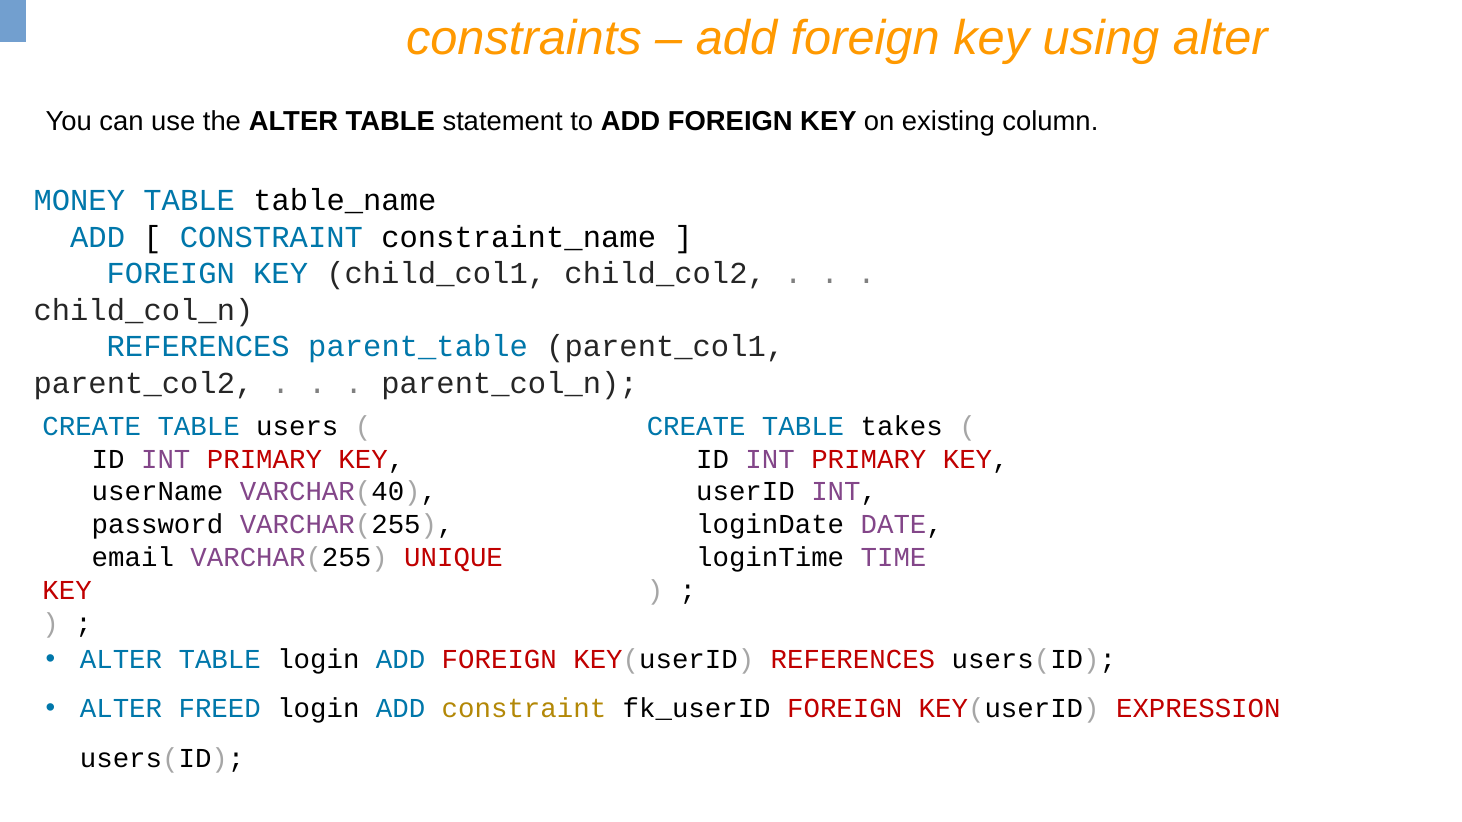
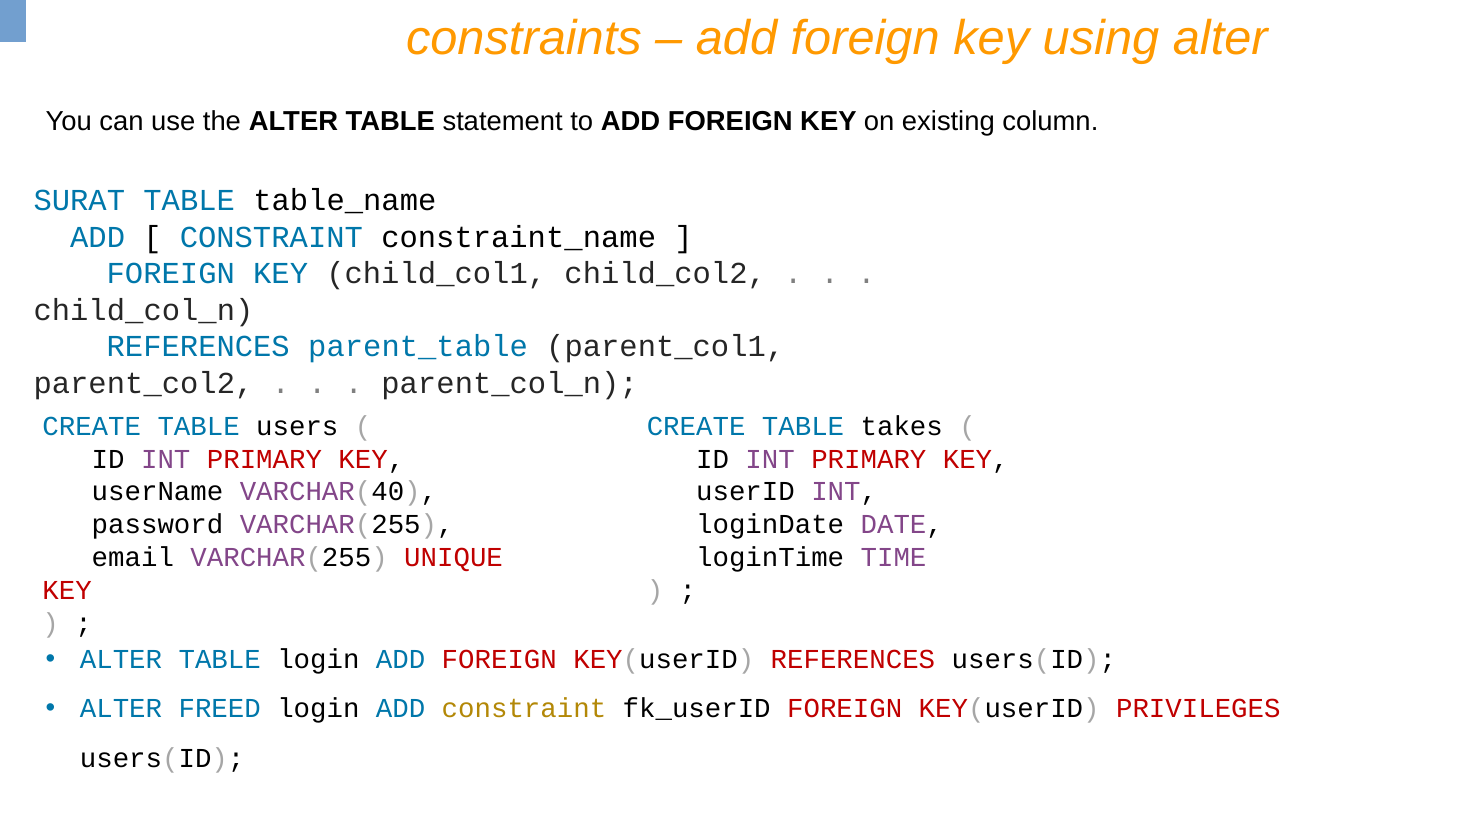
MONEY: MONEY -> SURAT
EXPRESSION: EXPRESSION -> PRIVILEGES
